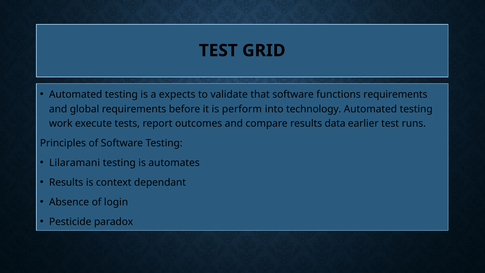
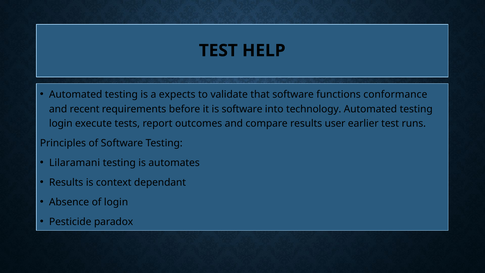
GRID: GRID -> HELP
functions requirements: requirements -> conformance
global: global -> recent
is perform: perform -> software
work at (61, 124): work -> login
data: data -> user
